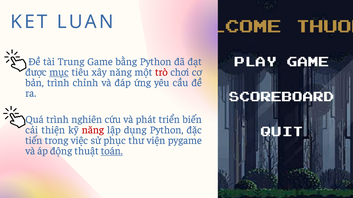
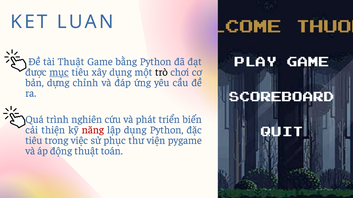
tài Trung: Trung -> Thuật
xây năng: năng -> dụng
trò colour: red -> black
bản trình: trình -> dựng
tiến at (34, 141): tiến -> tiêu
toán underline: present -> none
